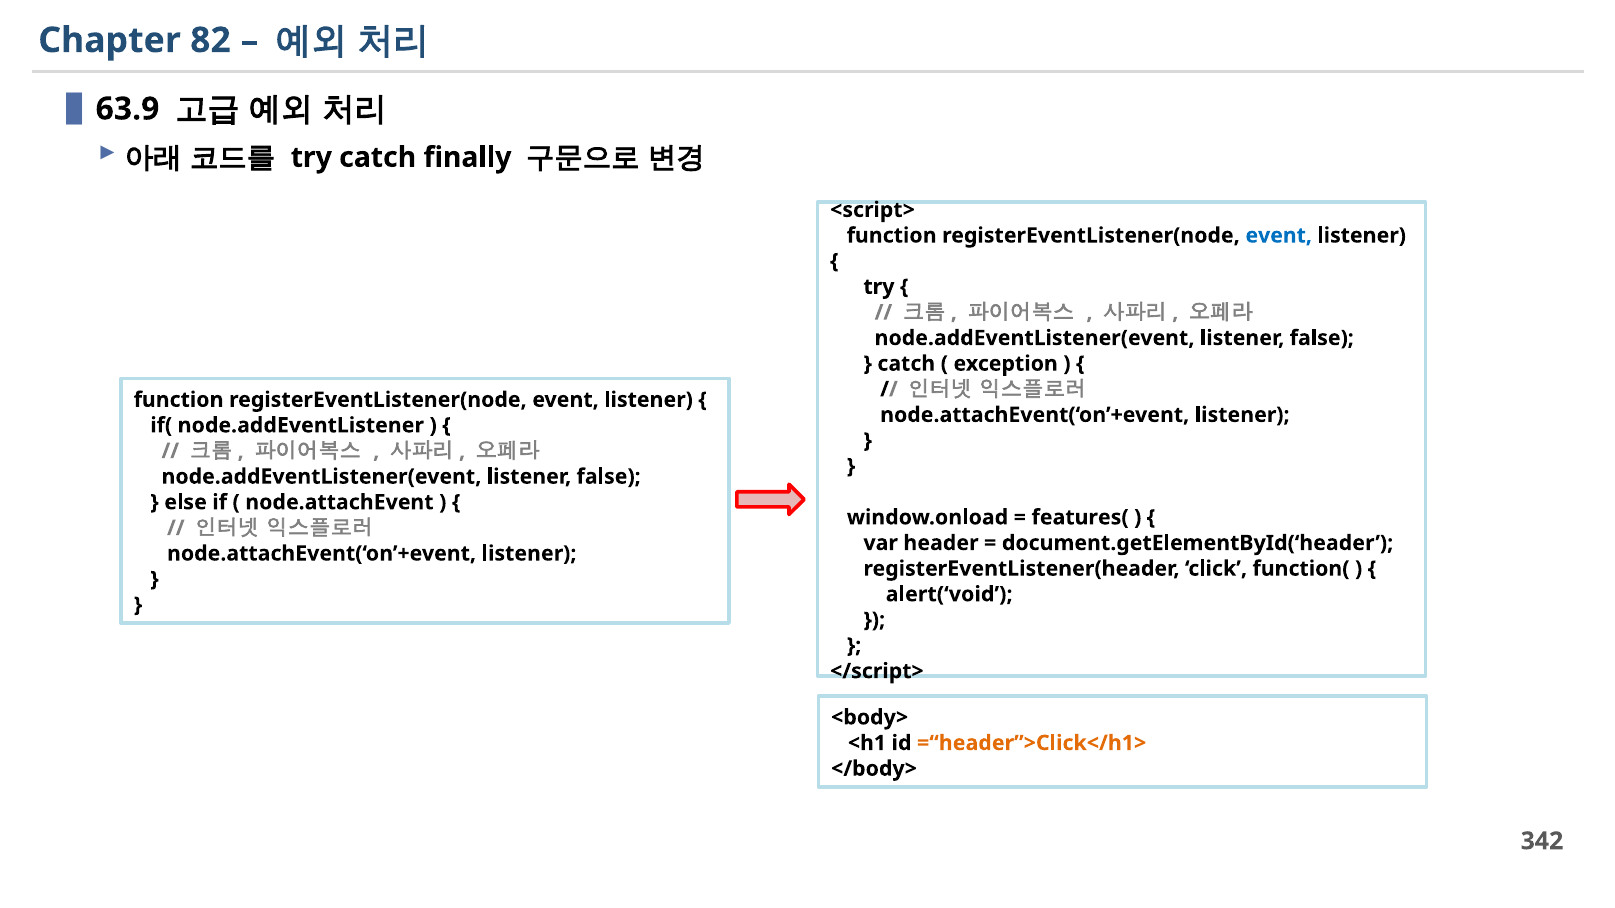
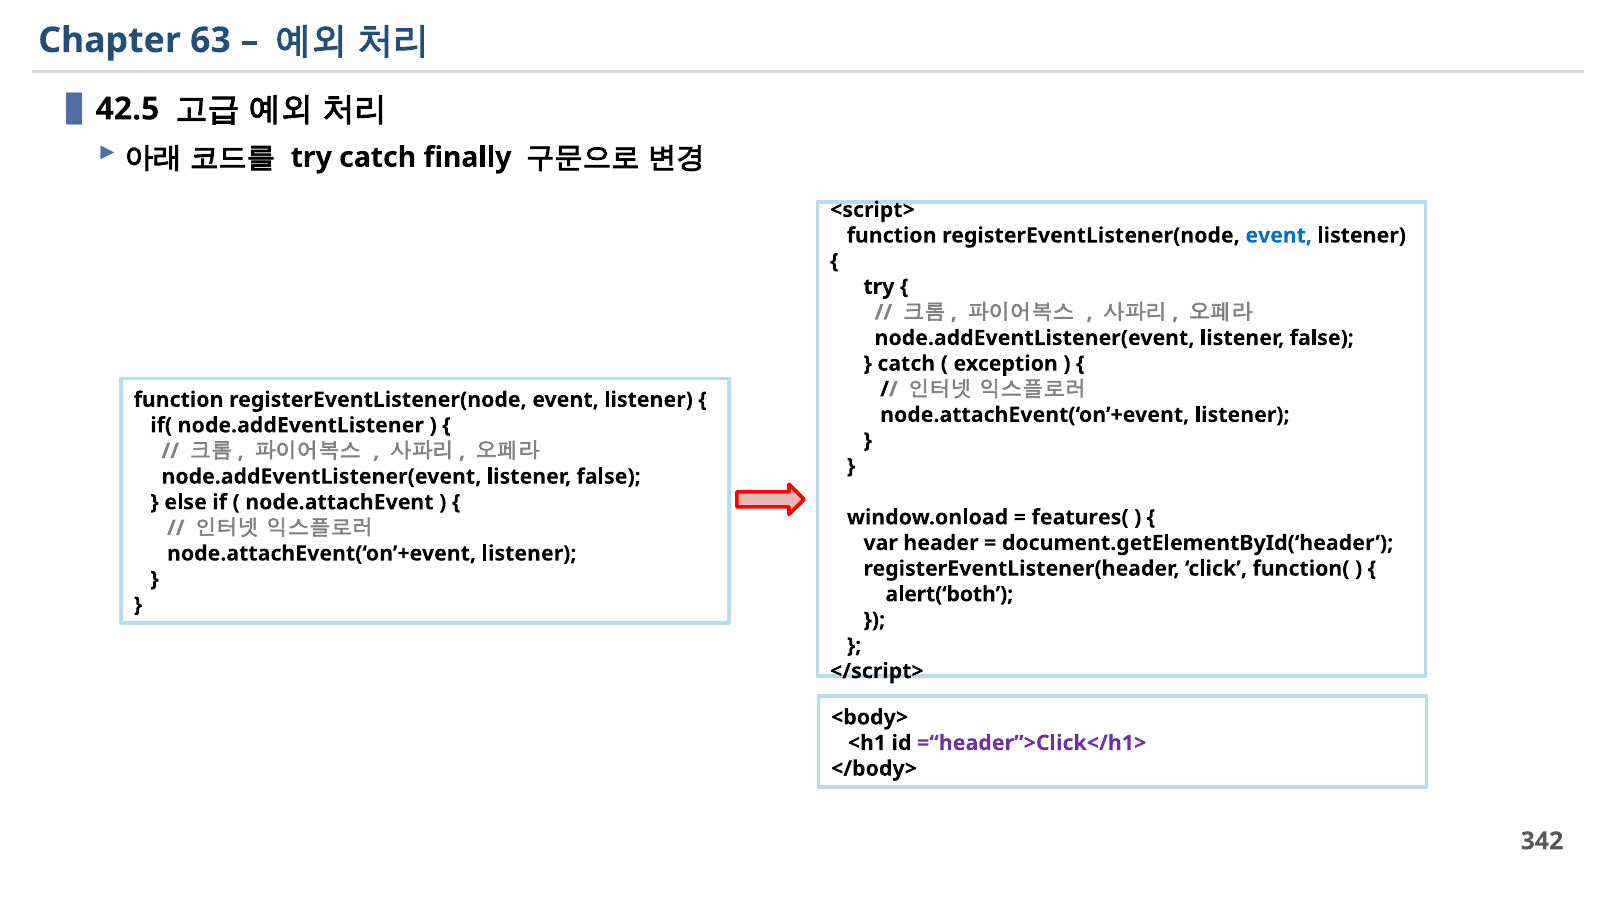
82: 82 -> 63
63.9: 63.9 -> 42.5
alert(‘void: alert(‘void -> alert(‘both
=“header”>Click</h1> colour: orange -> purple
